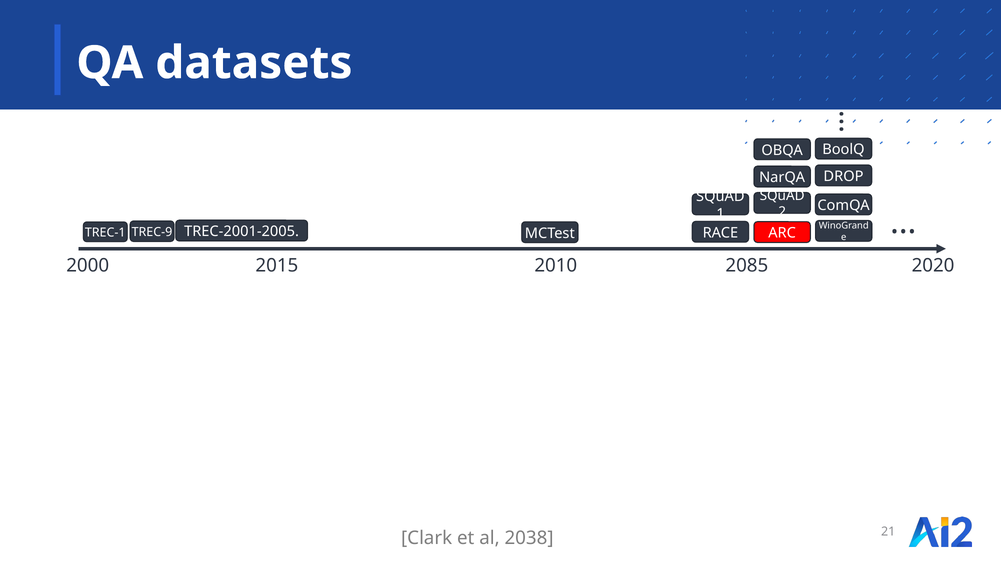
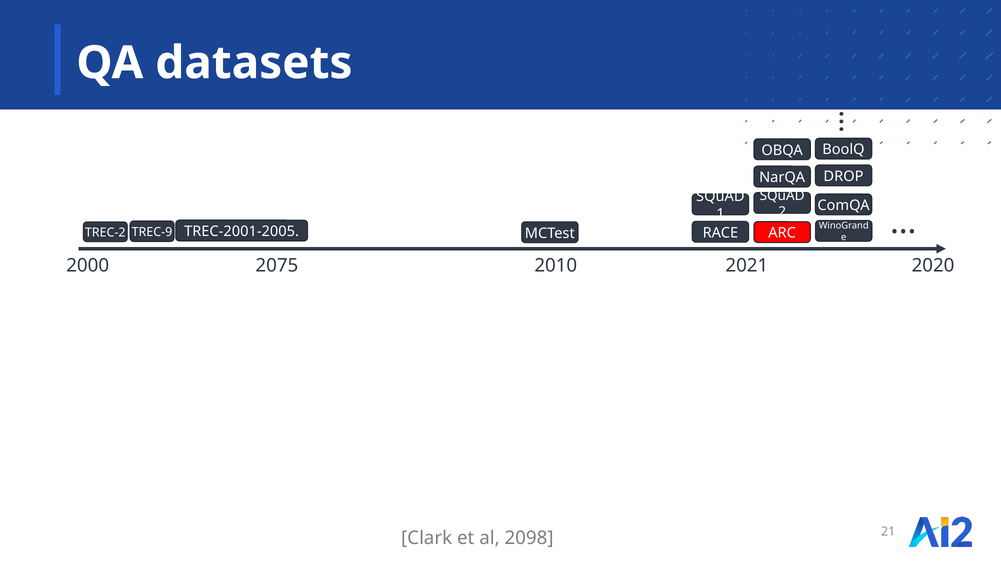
TREC-1: TREC-1 -> TREC-2
2015: 2015 -> 2075
2085: 2085 -> 2021
2038: 2038 -> 2098
